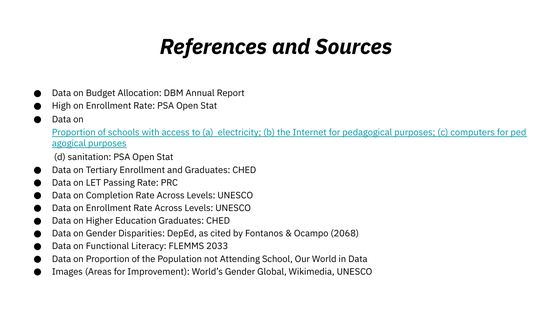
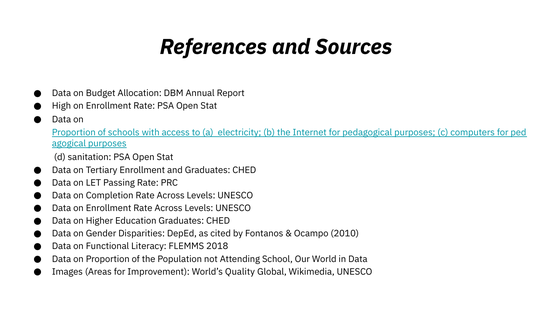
2068: 2068 -> 2010
2033: 2033 -> 2018
World’s Gender: Gender -> Quality
